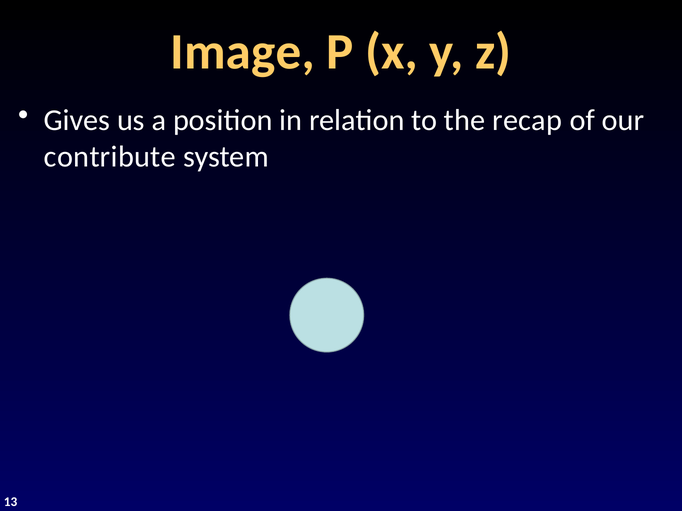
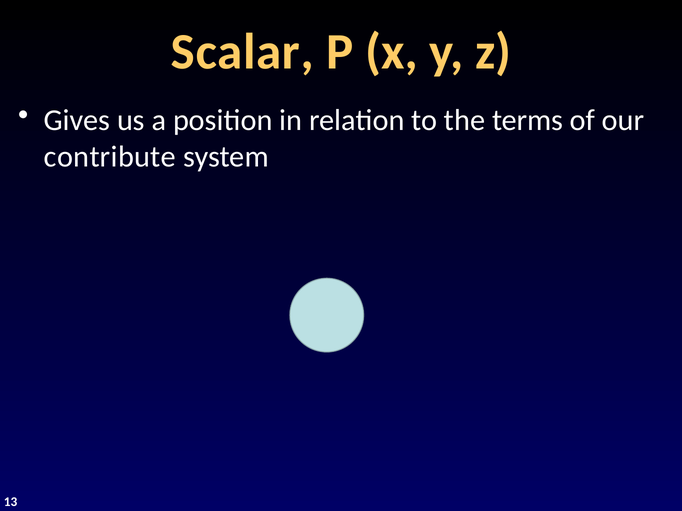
Image: Image -> Scalar
recap: recap -> terms
